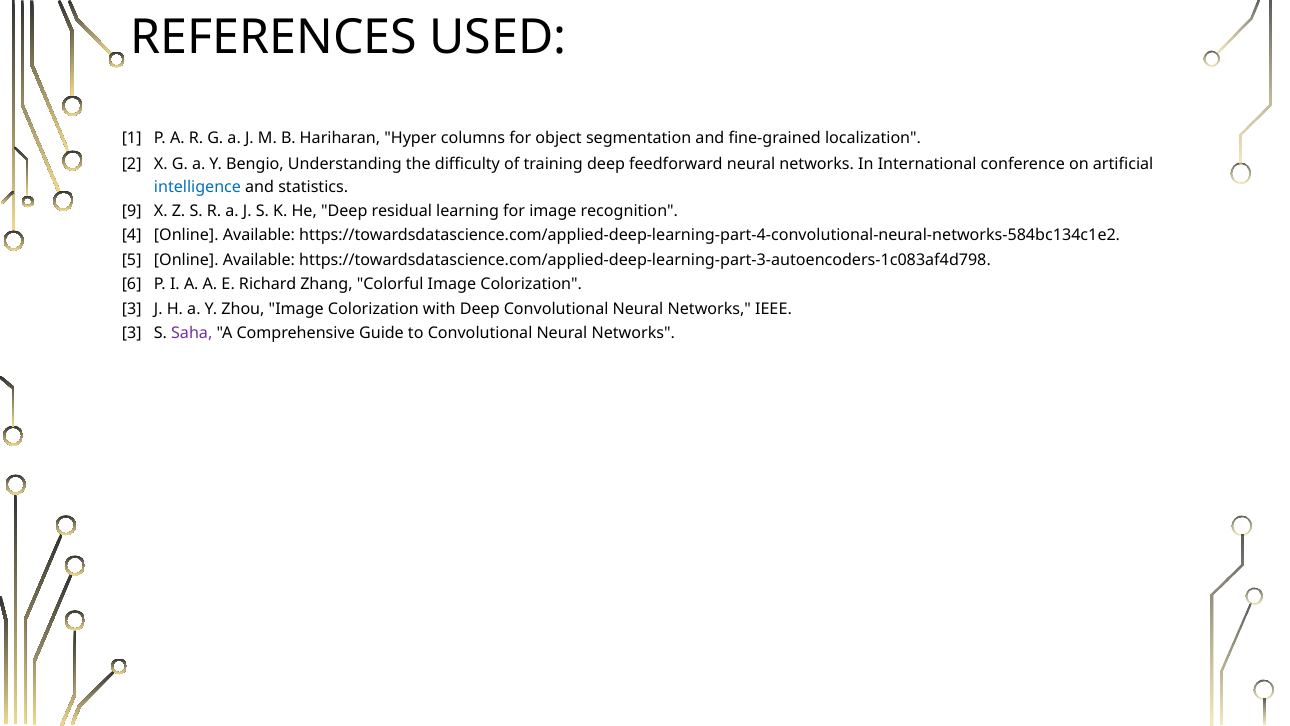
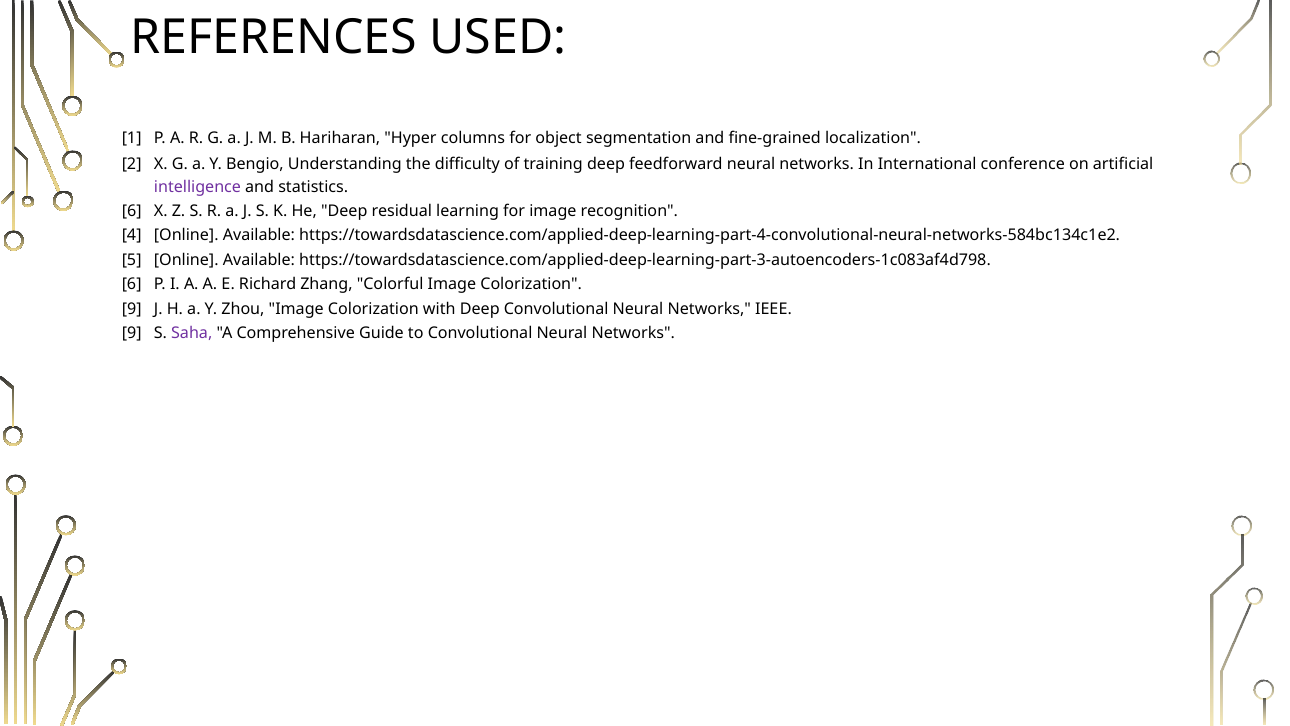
intelligence colour: blue -> purple
9 at (132, 211): 9 -> 6
3 at (132, 309): 3 -> 9
3 at (132, 333): 3 -> 9
